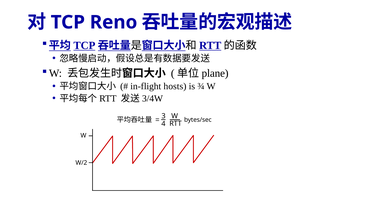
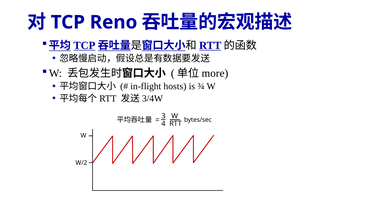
plane: plane -> more
